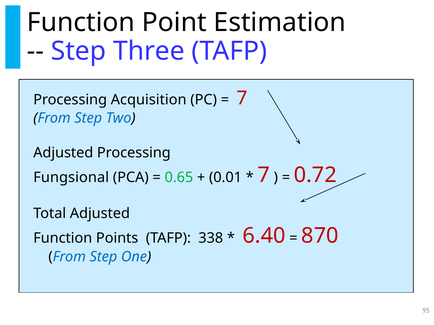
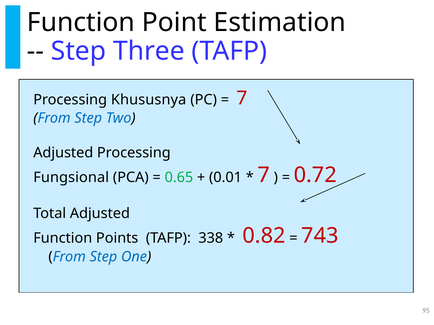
Acquisition: Acquisition -> Khususnya
6.40: 6.40 -> 0.82
870: 870 -> 743
